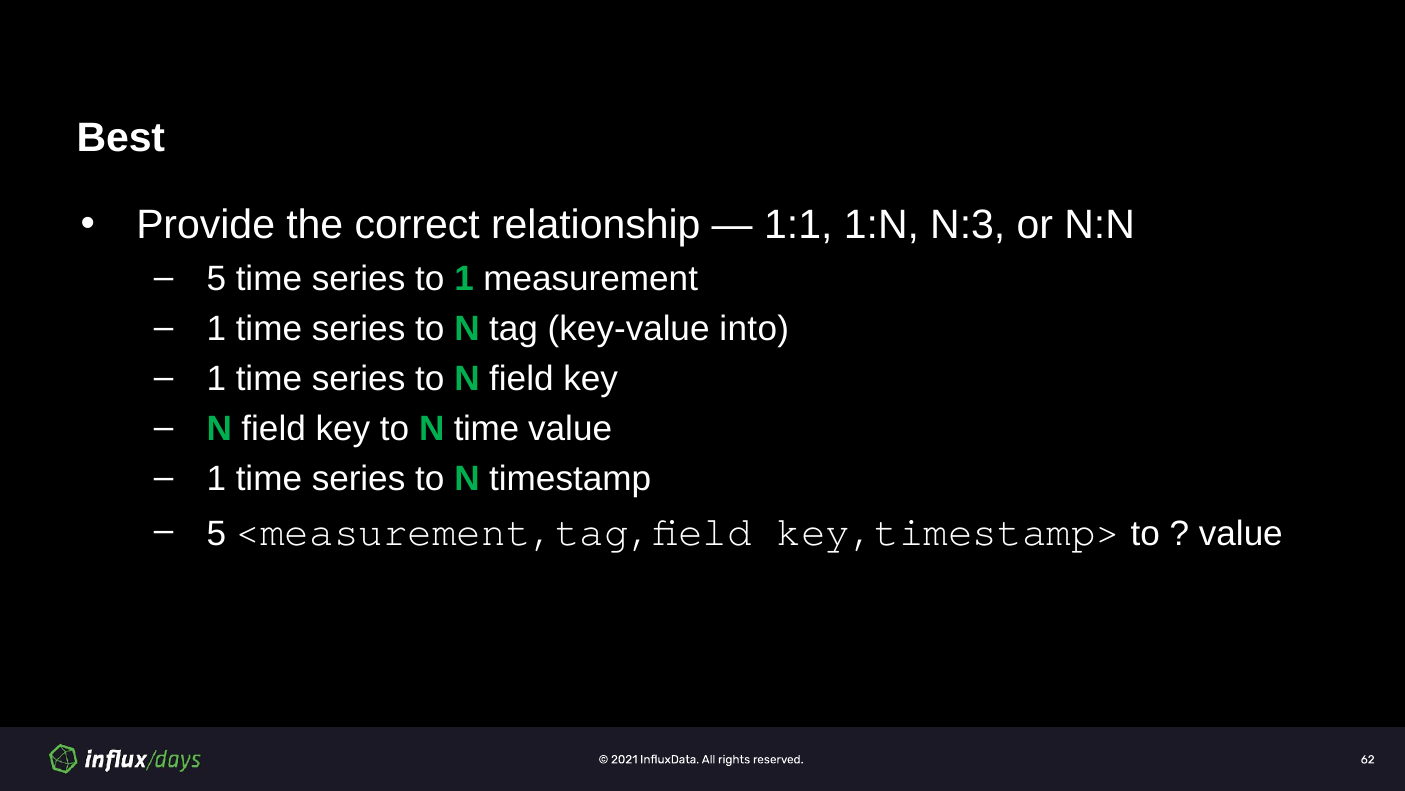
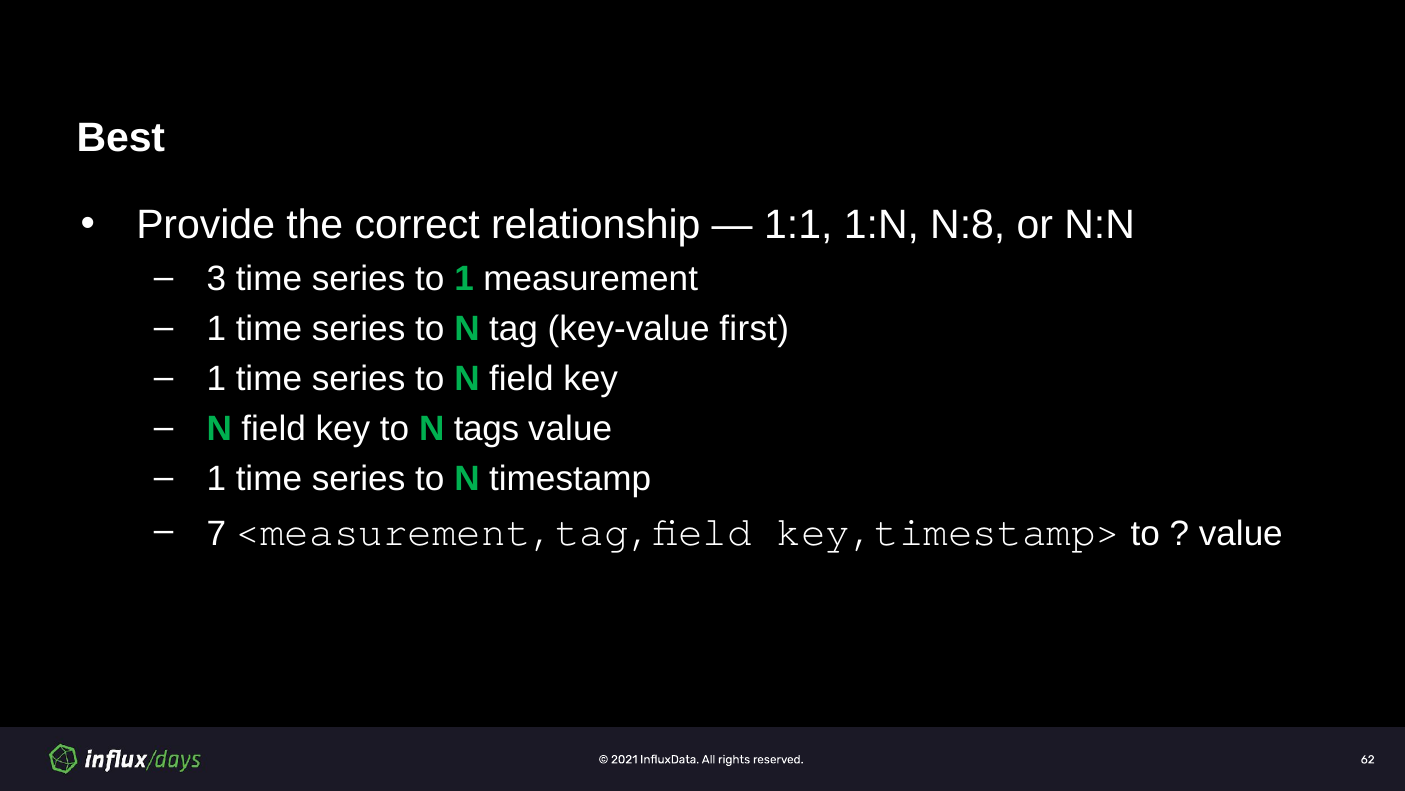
N:3: N:3 -> N:8
5 at (216, 278): 5 -> 3
into: into -> first
N time: time -> tags
5 at (216, 534): 5 -> 7
